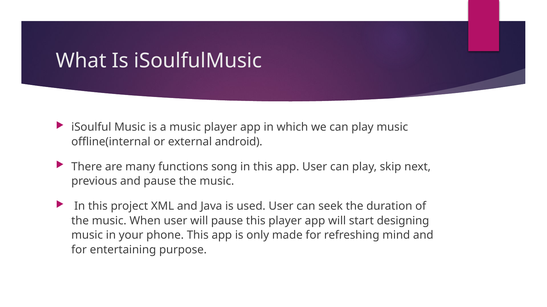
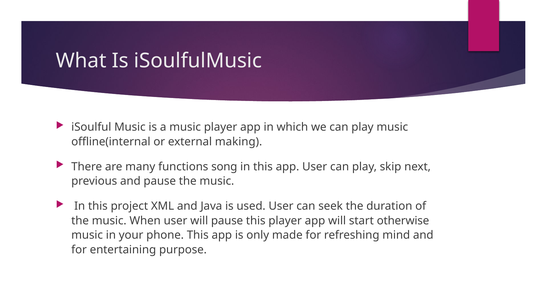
android: android -> making
designing: designing -> otherwise
